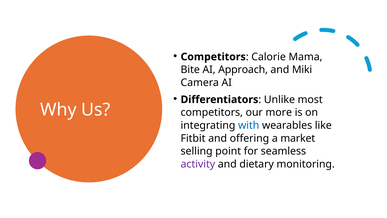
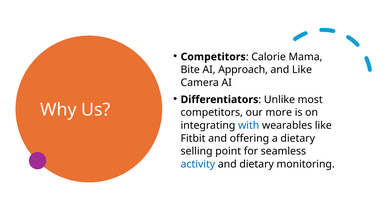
and Miki: Miki -> Like
a market: market -> dietary
activity colour: purple -> blue
